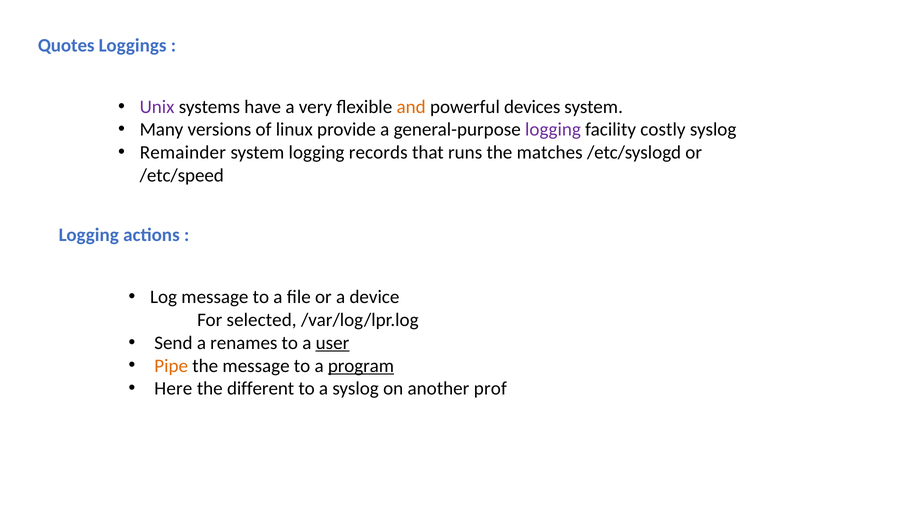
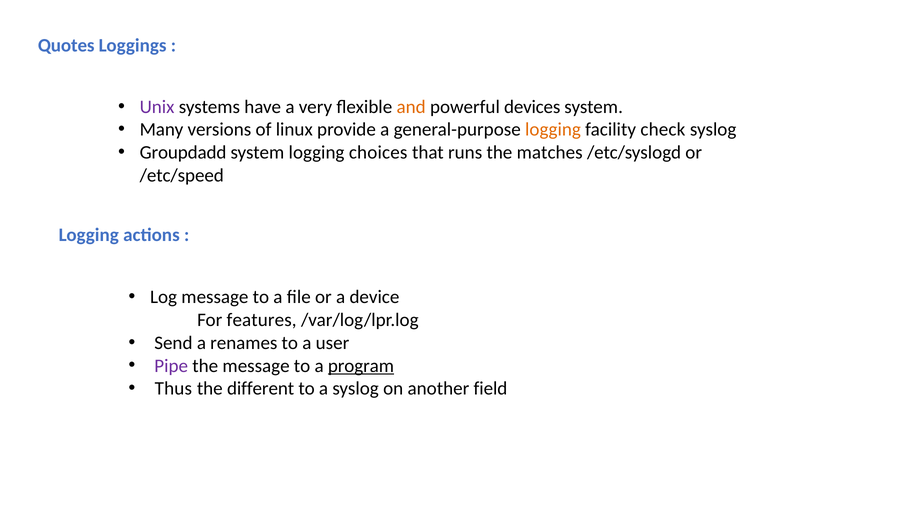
logging at (553, 130) colour: purple -> orange
costly: costly -> check
Remainder: Remainder -> Groupdadd
records: records -> choices
selected: selected -> features
user underline: present -> none
Pipe colour: orange -> purple
Here: Here -> Thus
prof: prof -> field
